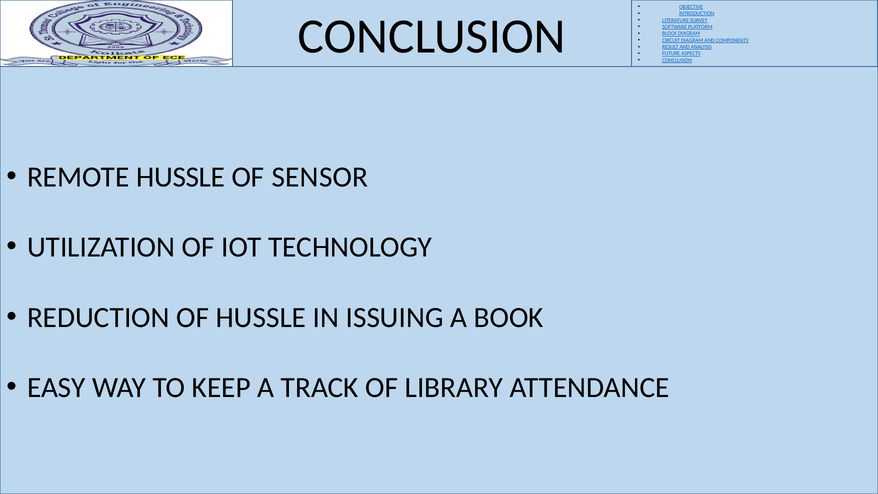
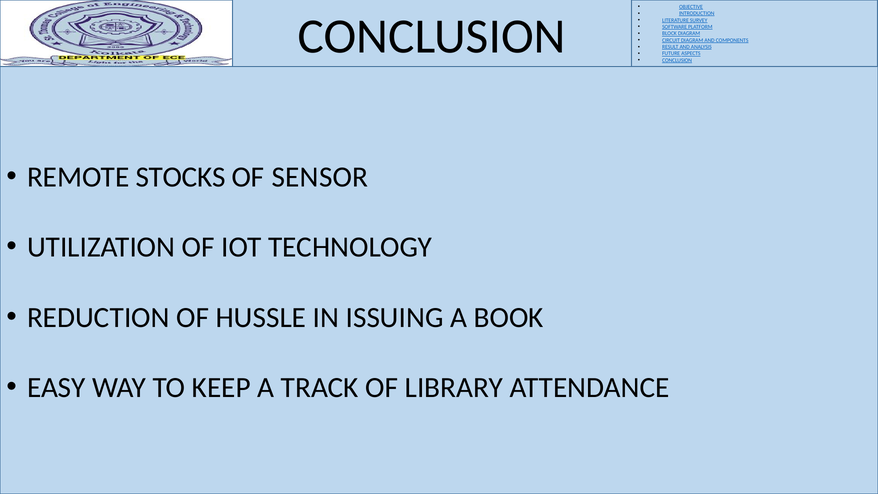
REMOTE HUSSLE: HUSSLE -> STOCKS
